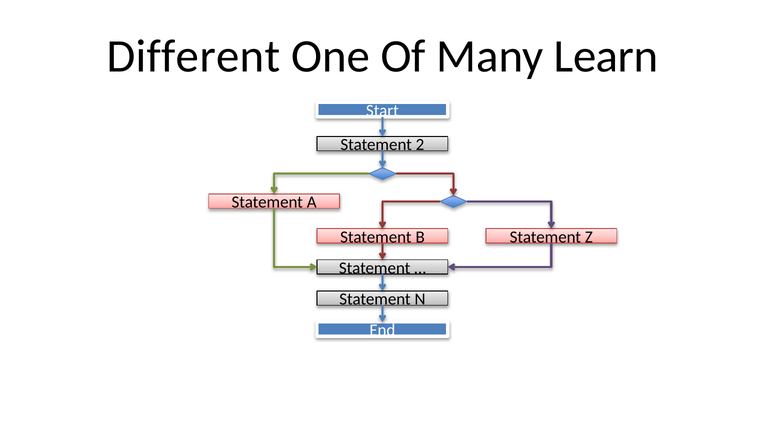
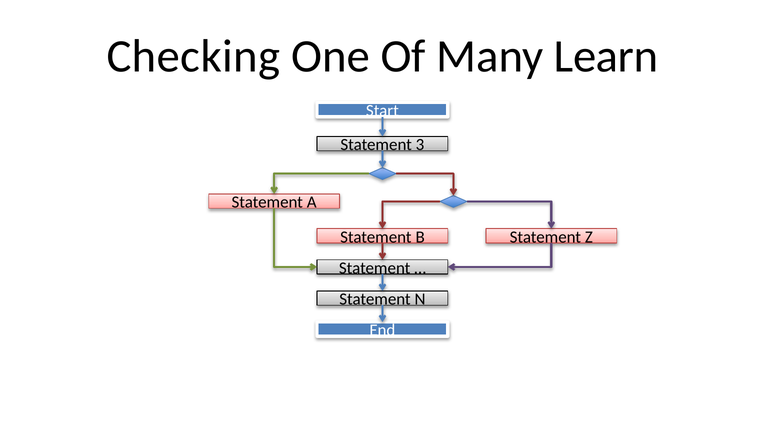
Different: Different -> Checking
2: 2 -> 3
